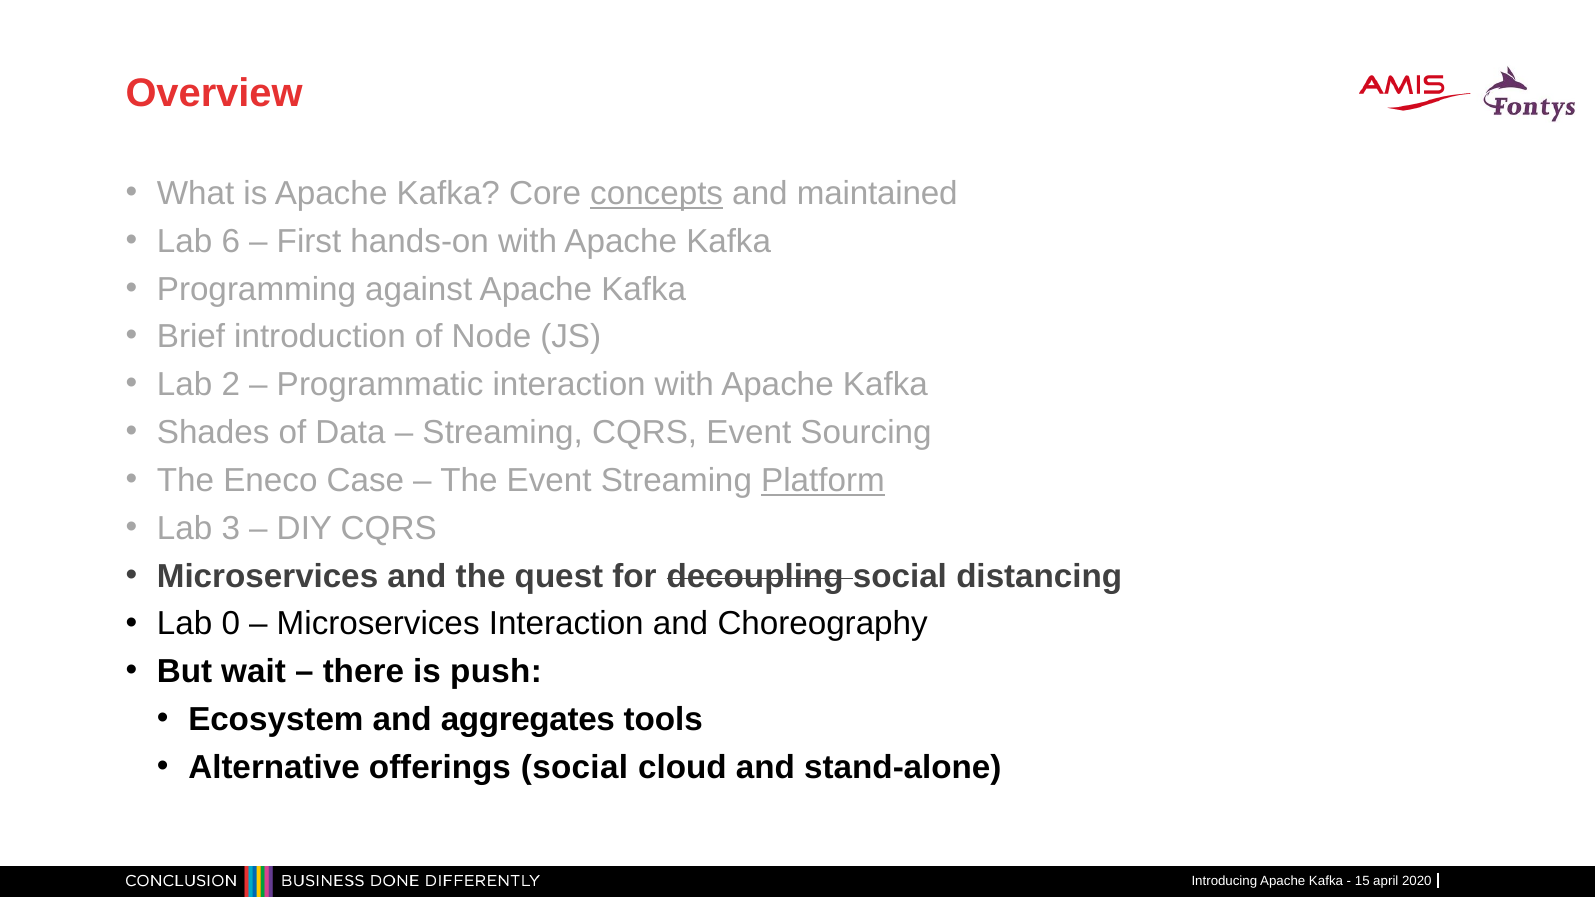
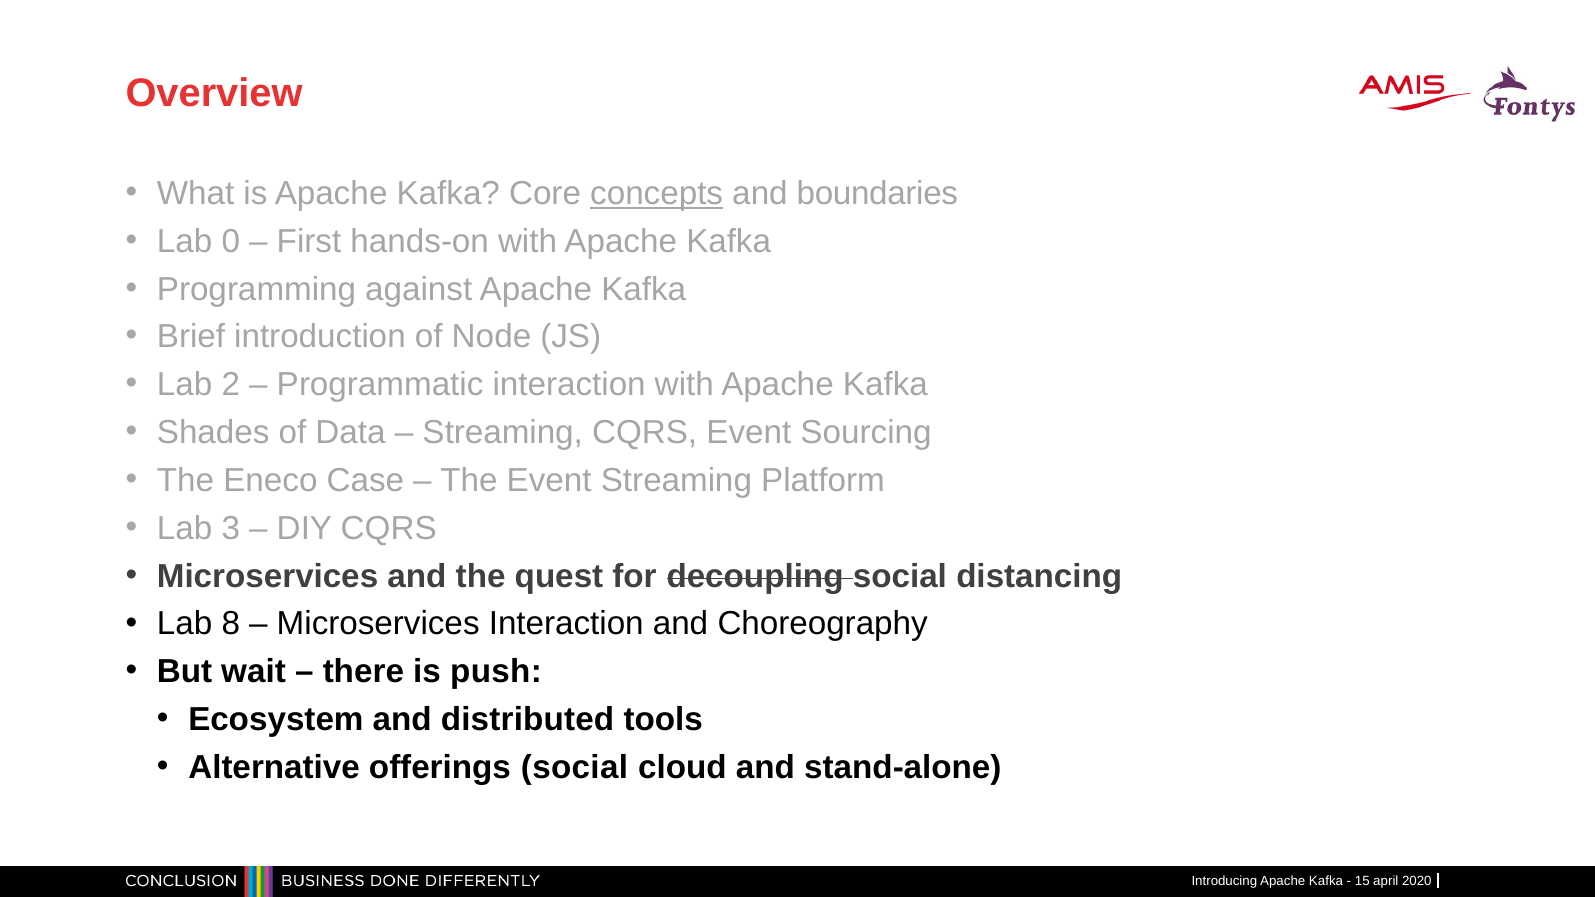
maintained: maintained -> boundaries
6: 6 -> 0
Platform underline: present -> none
0: 0 -> 8
aggregates: aggregates -> distributed
